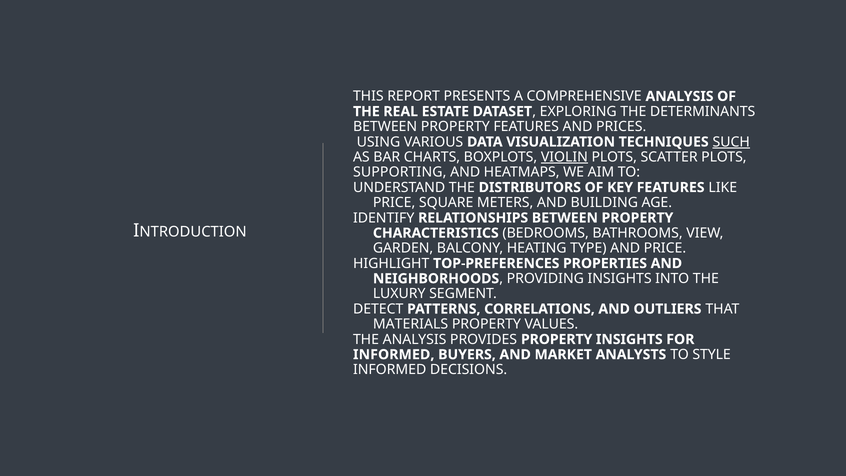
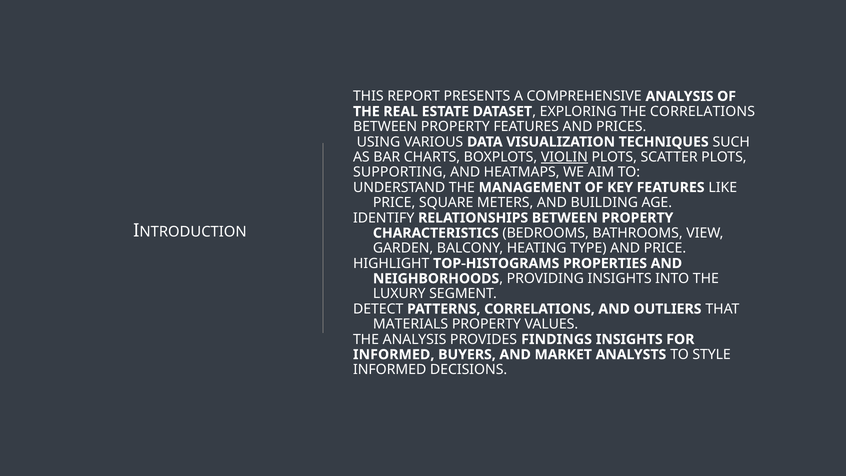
THE DETERMINANTS: DETERMINANTS -> CORRELATIONS
SUCH underline: present -> none
DISTRIBUTORS: DISTRIBUTORS -> MANAGEMENT
TOP-PREFERENCES: TOP-PREFERENCES -> TOP-HISTOGRAMS
PROVIDES PROPERTY: PROPERTY -> FINDINGS
